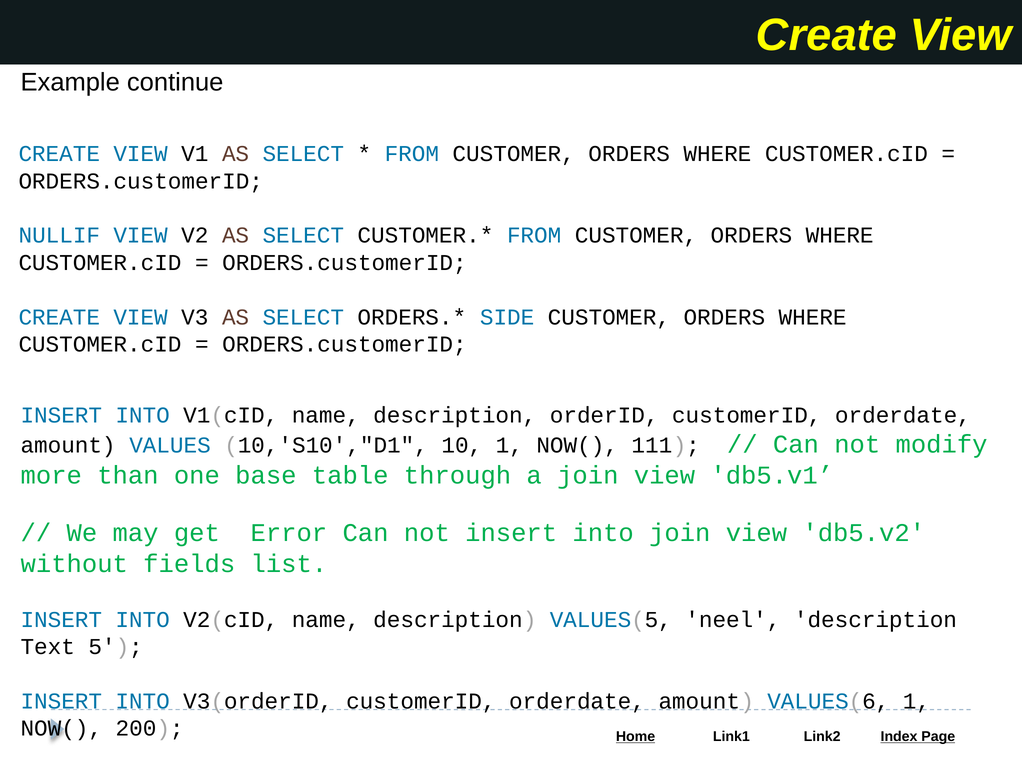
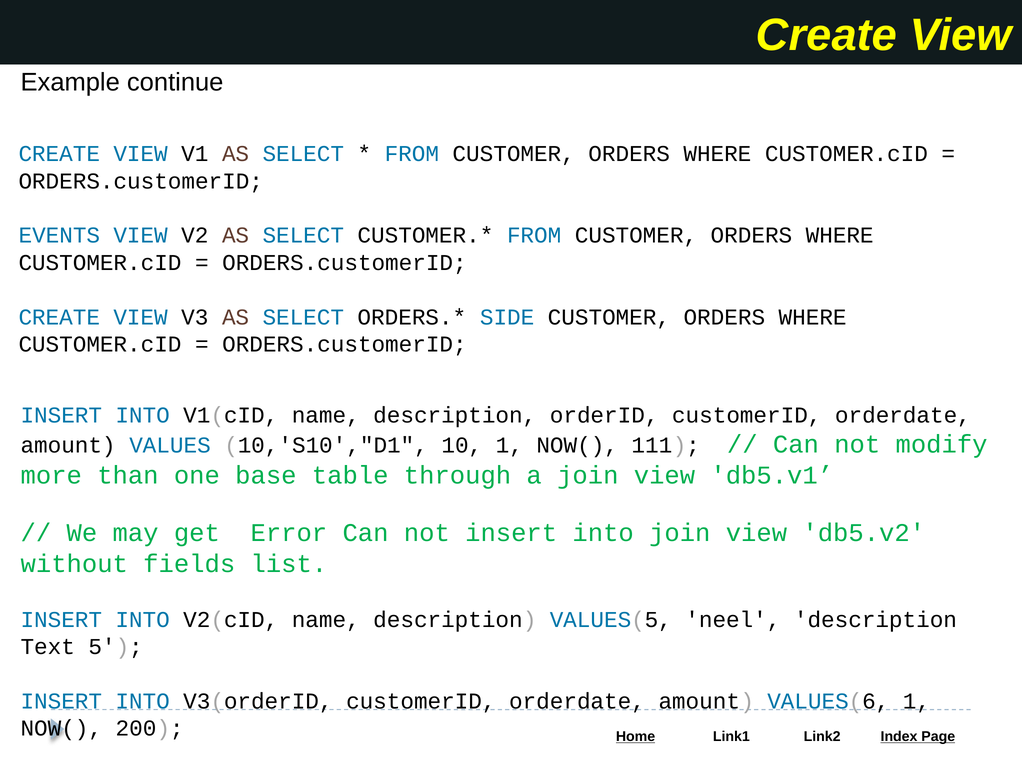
NULLIF: NULLIF -> EVENTS
